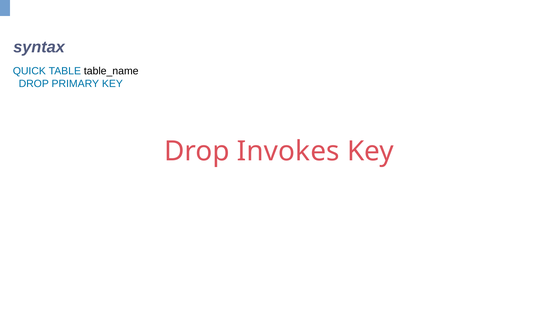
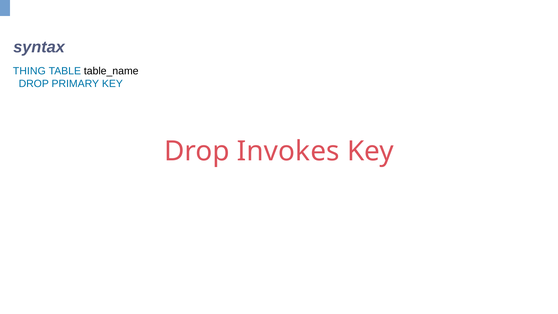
QUICK: QUICK -> THING
